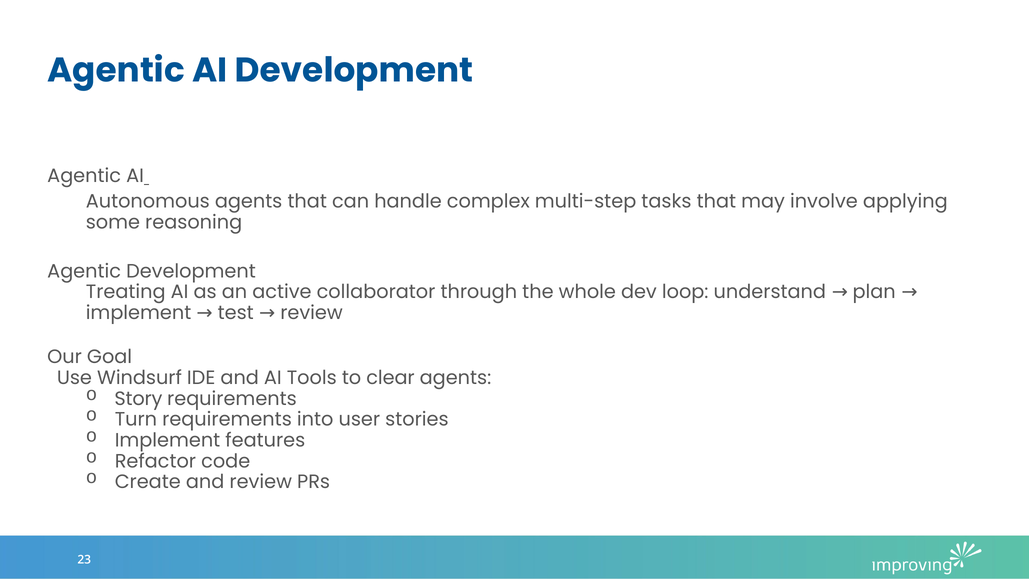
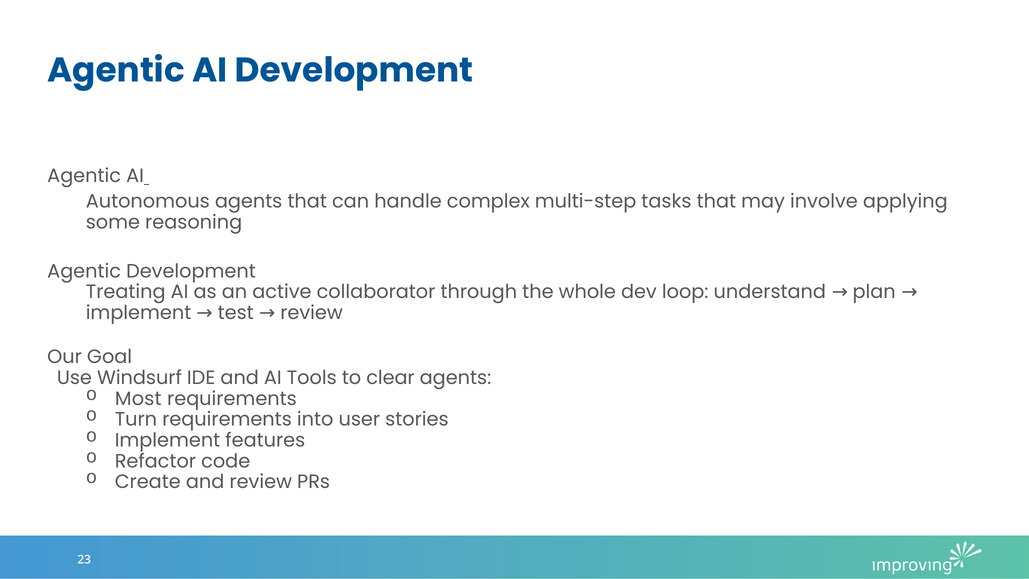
Story: Story -> Most
